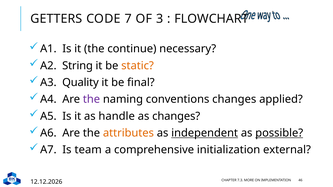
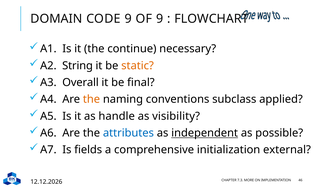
GETTERS: GETTERS -> DOMAIN
CODE 7: 7 -> 9
OF 3: 3 -> 9
Quality: Quality -> Overall
the at (91, 99) colour: purple -> orange
conventions changes: changes -> subclass
as changes: changes -> visibility
attributes colour: orange -> blue
possible underline: present -> none
team: team -> fields
